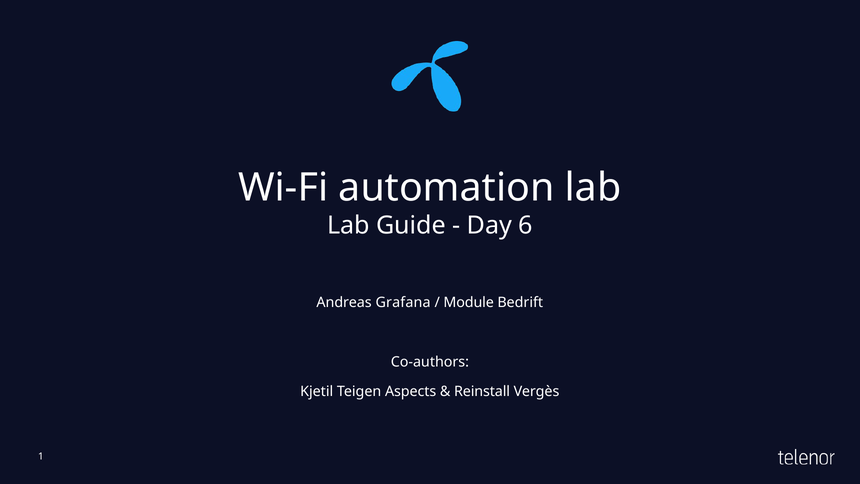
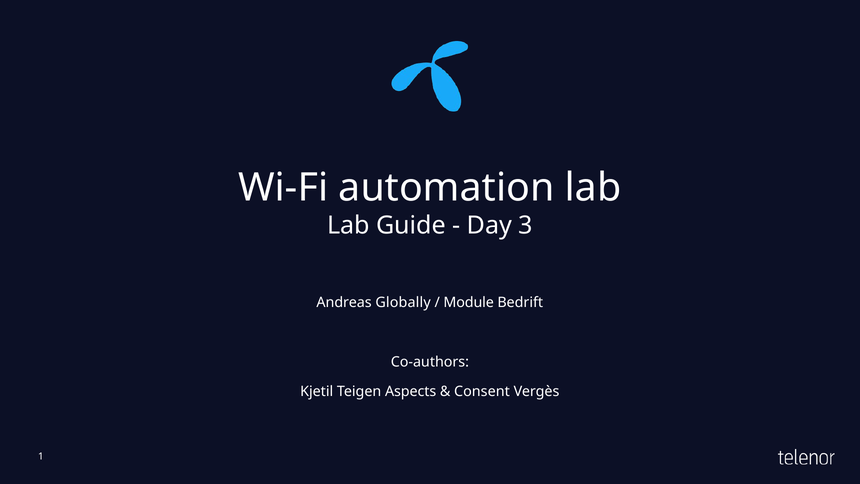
6: 6 -> 3
Grafana: Grafana -> Globally
Reinstall: Reinstall -> Consent
